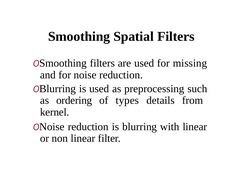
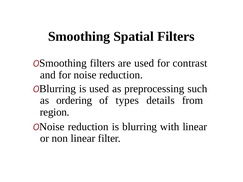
missing: missing -> contrast
kernel: kernel -> region
